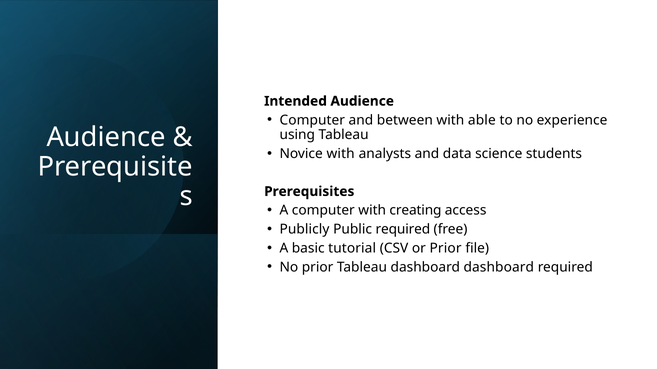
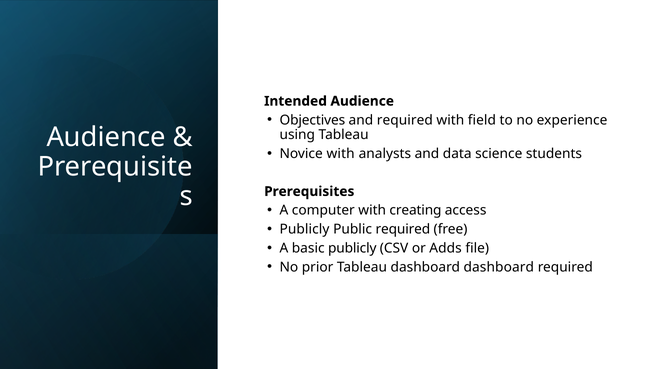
Computer at (312, 120): Computer -> Objectives
and between: between -> required
able: able -> field
basic tutorial: tutorial -> publicly
or Prior: Prior -> Adds
